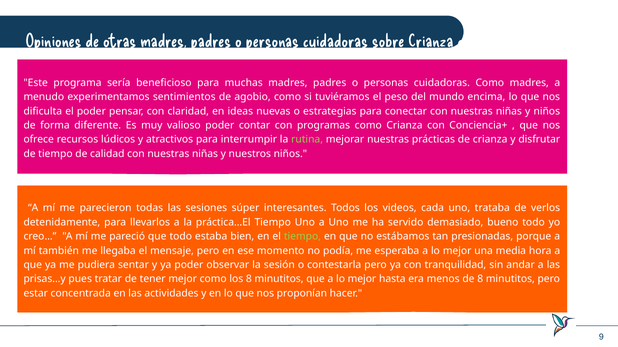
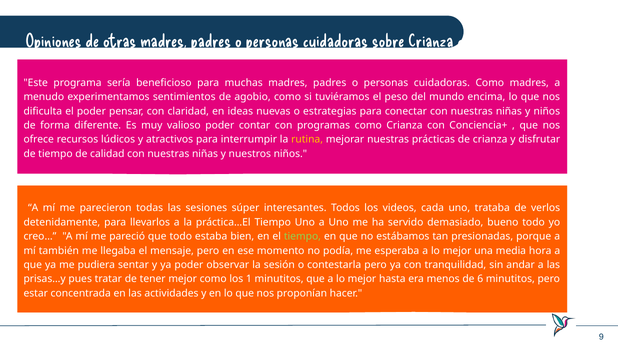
rutina colour: light green -> yellow
los 8: 8 -> 1
de 8: 8 -> 6
